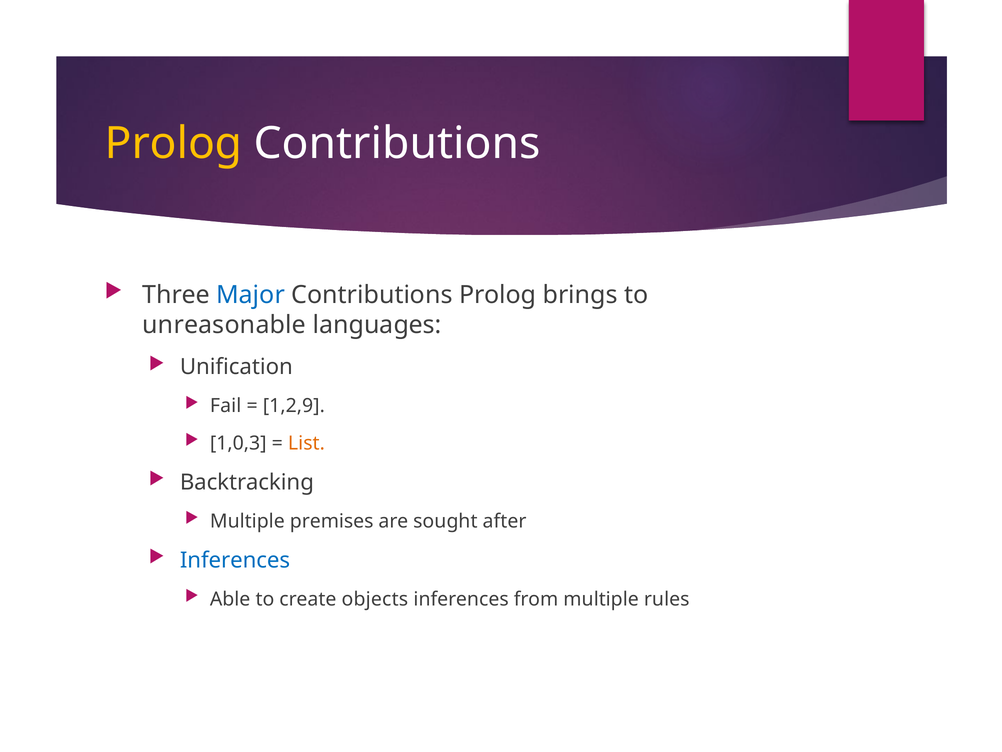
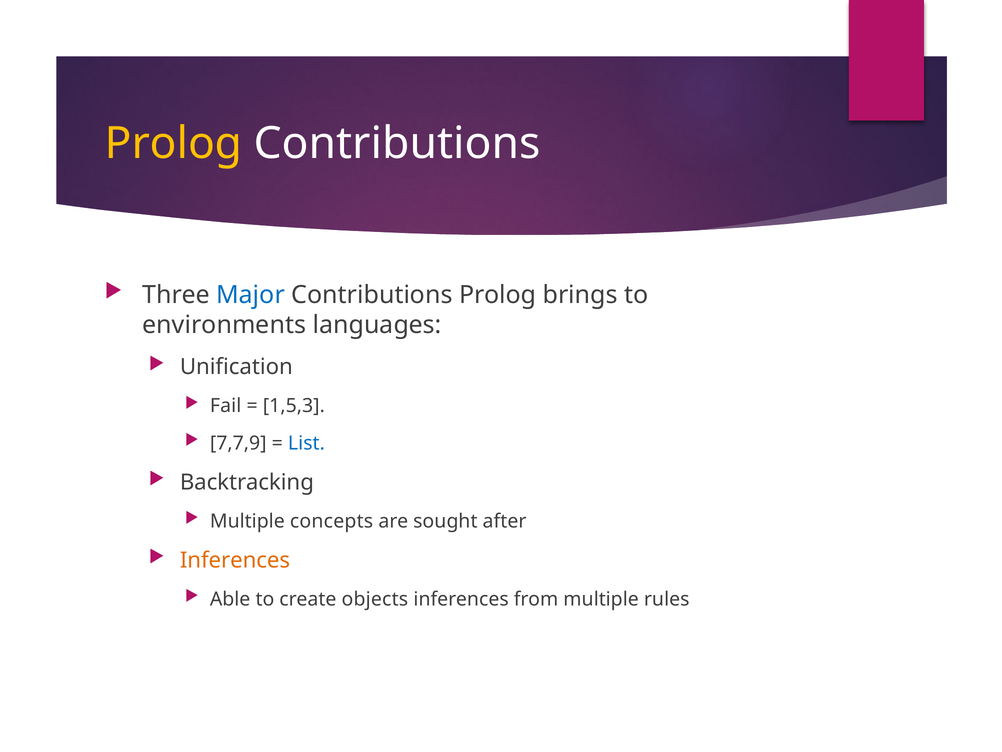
unreasonable: unreasonable -> environments
1,2,9: 1,2,9 -> 1,5,3
1,0,3: 1,0,3 -> 7,7,9
List colour: orange -> blue
premises: premises -> concepts
Inferences at (235, 560) colour: blue -> orange
